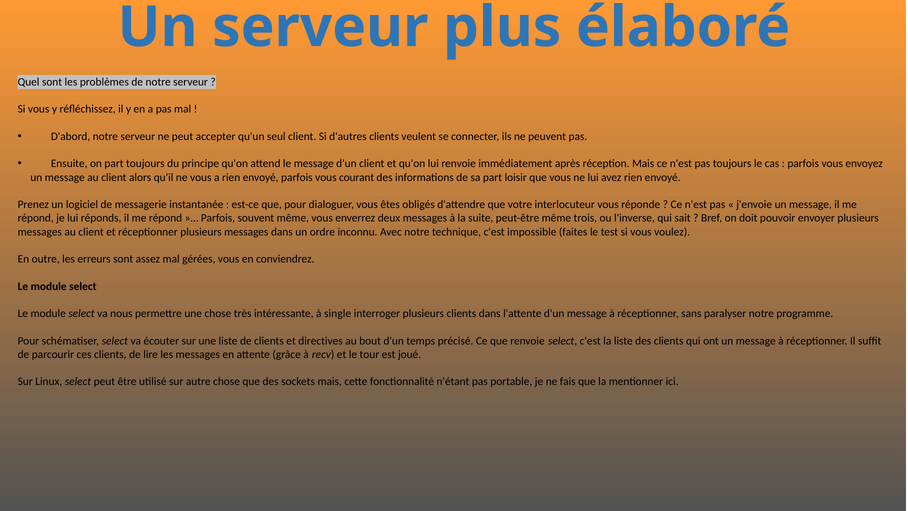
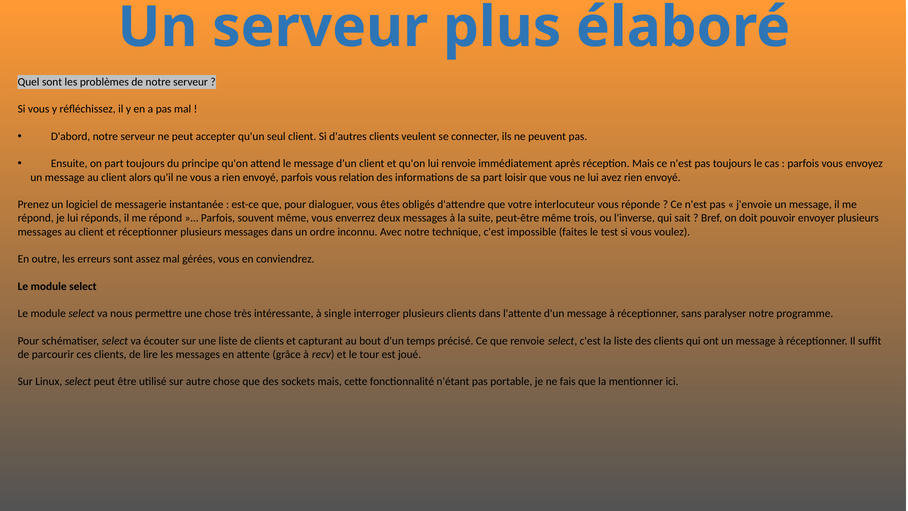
courant: courant -> relation
directives: directives -> capturant
